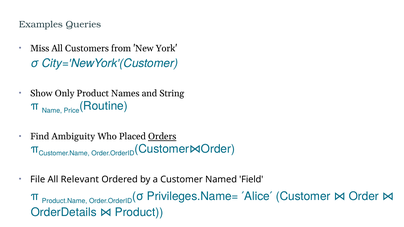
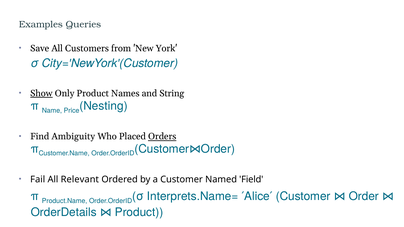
Miss: Miss -> Save
Show underline: none -> present
Routine: Routine -> Nesting
File: File -> Fail
Privileges.Name=: Privileges.Name= -> Interprets.Name=
